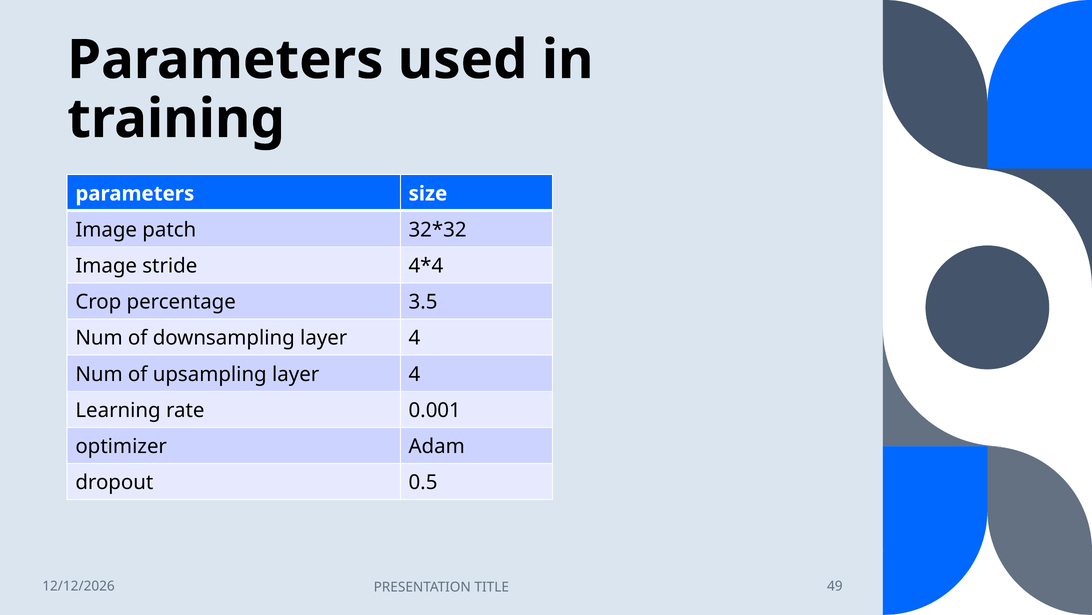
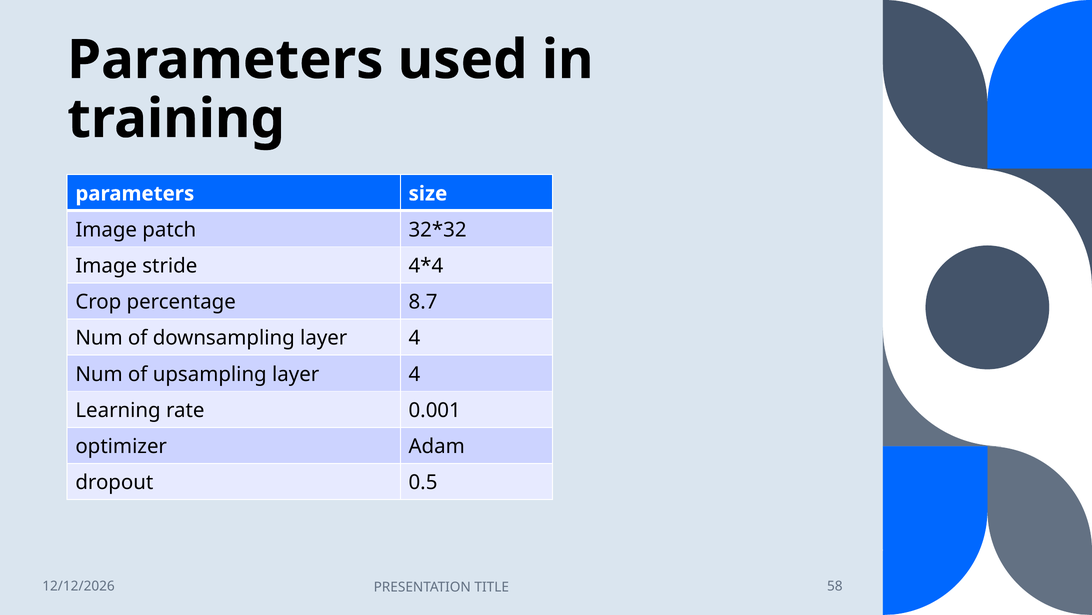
3.5: 3.5 -> 8.7
49: 49 -> 58
